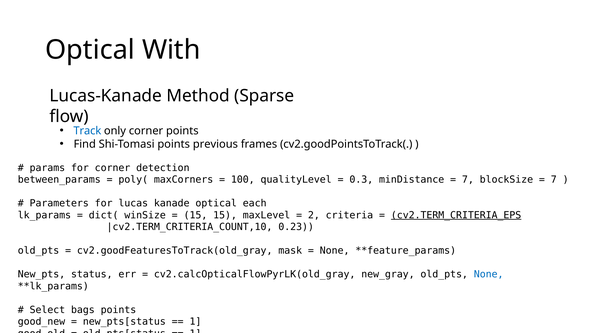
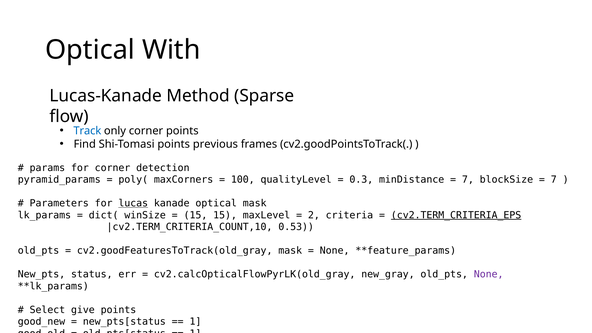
between_params: between_params -> pyramid_params
lucas underline: none -> present
optical each: each -> mask
0.23: 0.23 -> 0.53
None at (489, 274) colour: blue -> purple
bags: bags -> give
